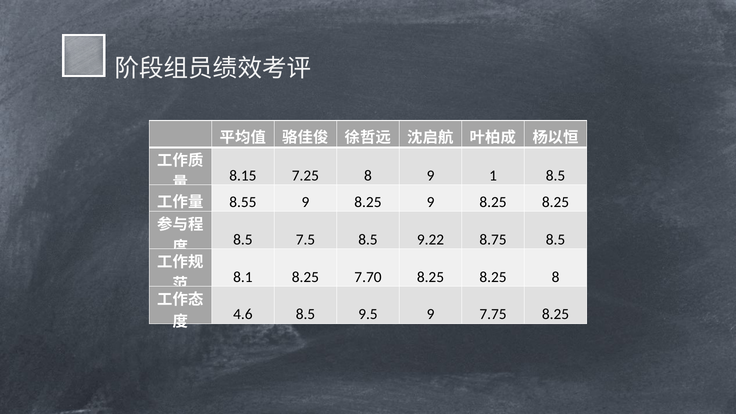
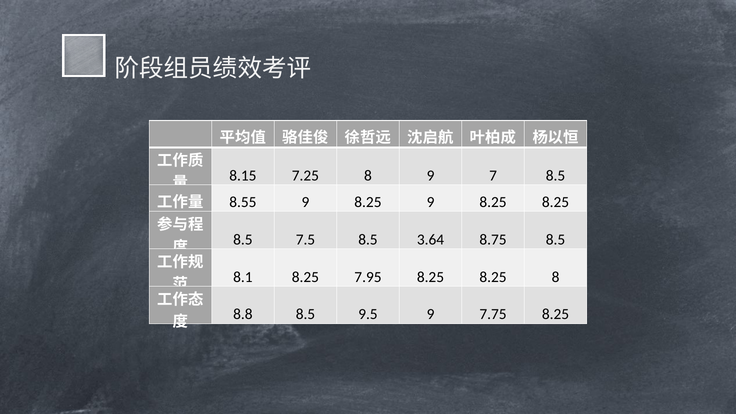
1: 1 -> 7
9.22: 9.22 -> 3.64
7.70: 7.70 -> 7.95
4.6: 4.6 -> 8.8
